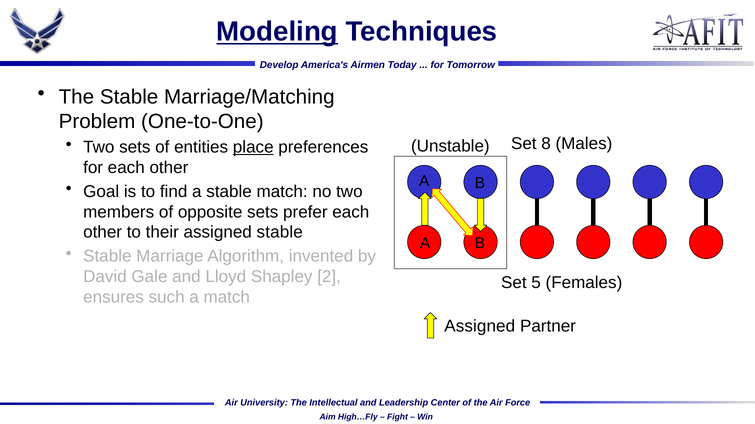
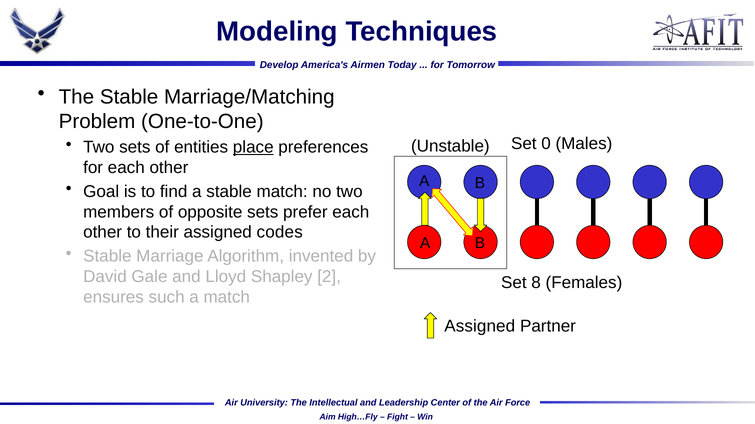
Modeling underline: present -> none
8: 8 -> 0
assigned stable: stable -> codes
5: 5 -> 8
